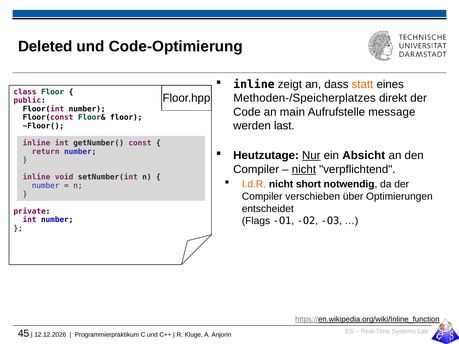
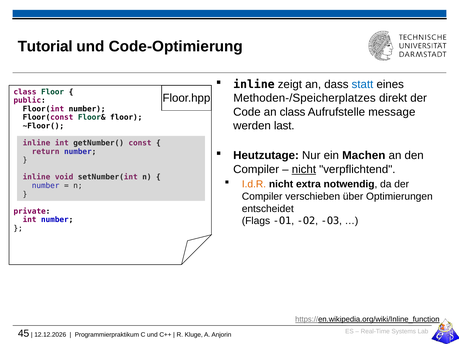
Deleted: Deleted -> Tutorial
statt colour: orange -> blue
an main: main -> class
Nur underline: present -> none
Absicht: Absicht -> Machen
short: short -> extra
